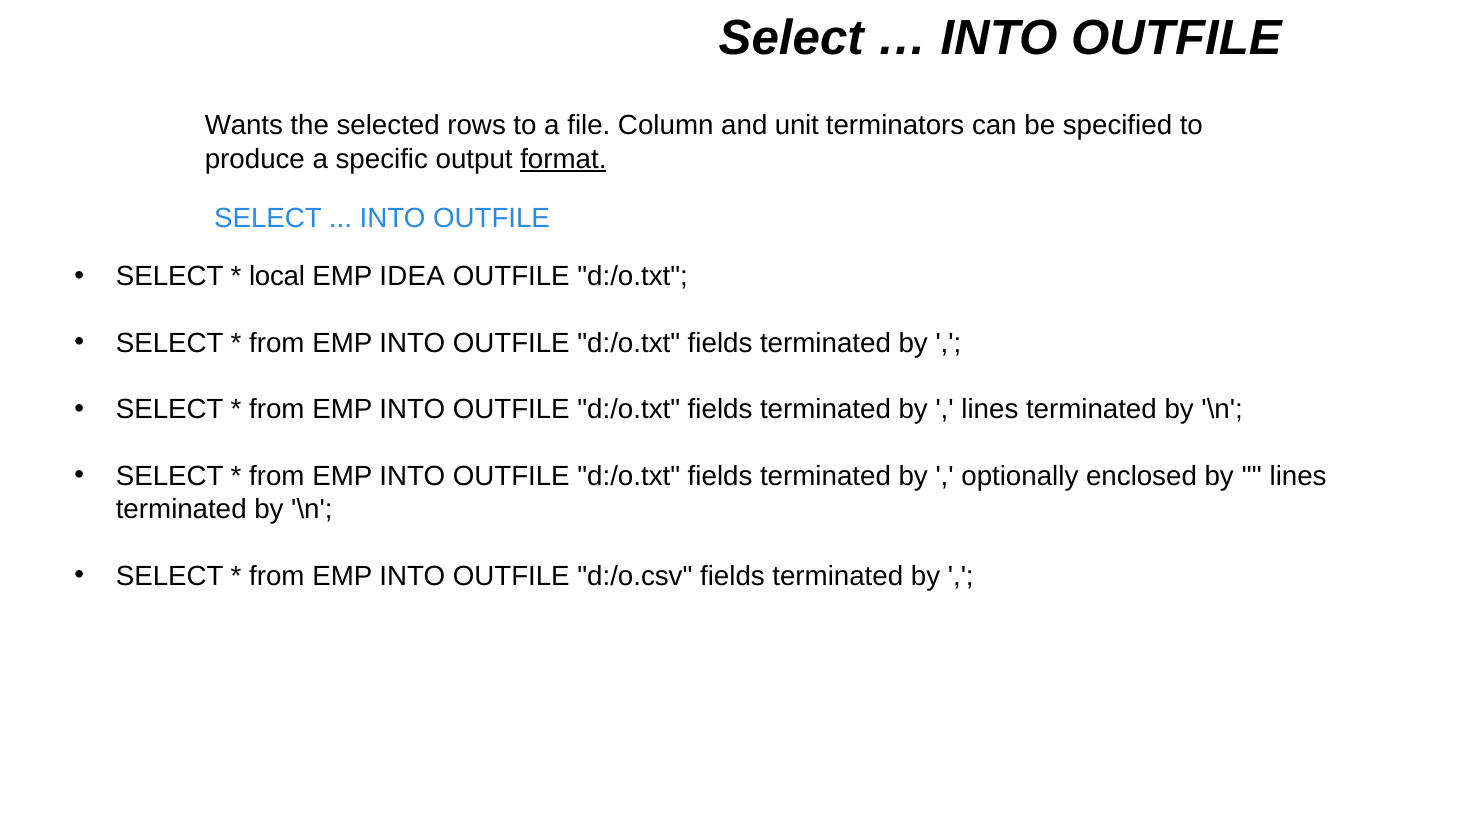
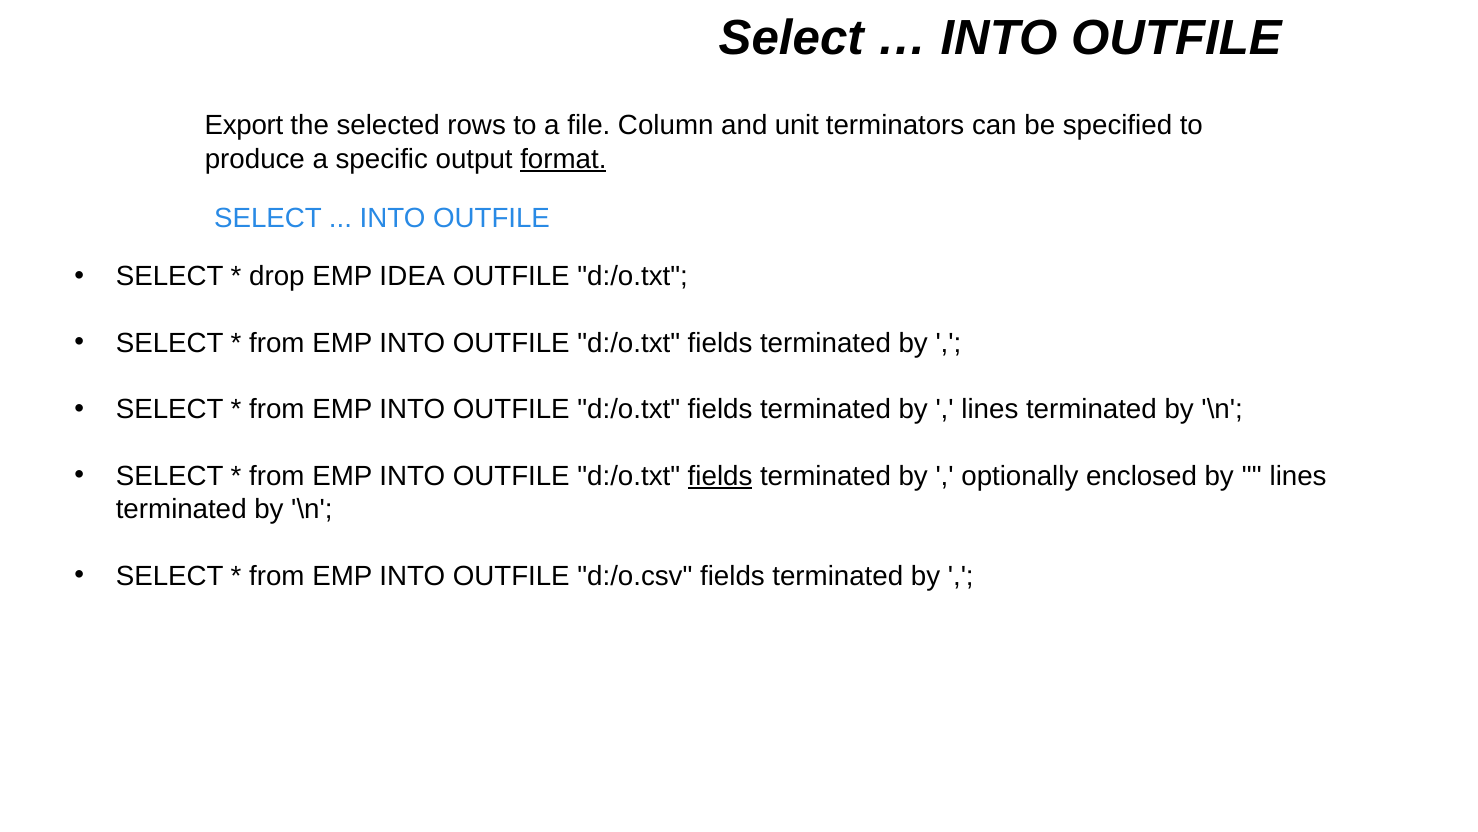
Wants: Wants -> Export
local: local -> drop
fields at (720, 476) underline: none -> present
